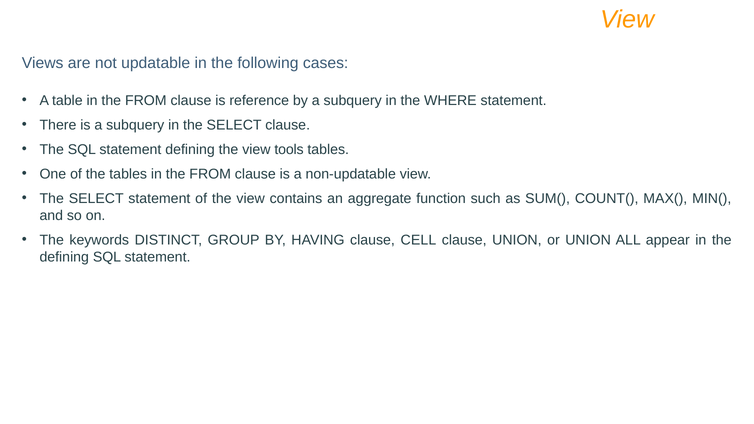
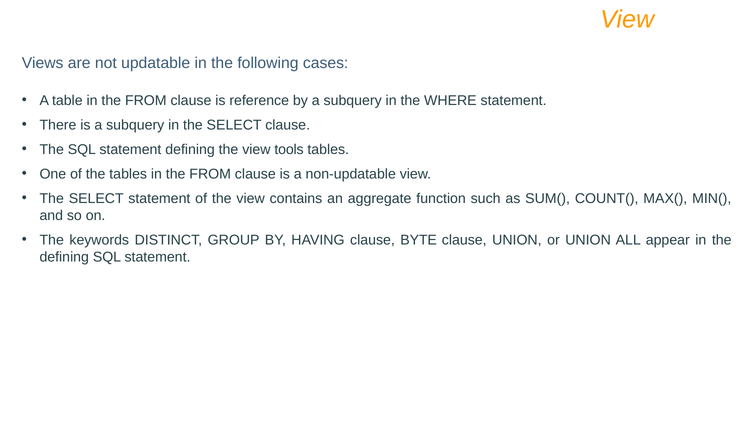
CELL: CELL -> BYTE
